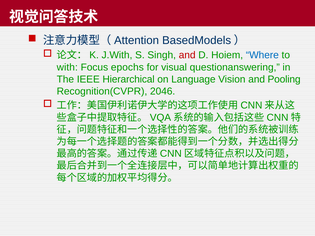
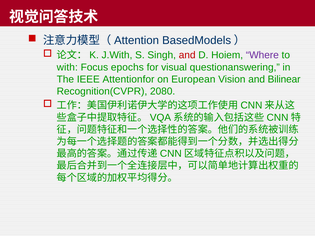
Where colour: blue -> purple
Hierarchical: Hierarchical -> Attentionfor
Language: Language -> European
Pooling: Pooling -> Bilinear
2046: 2046 -> 2080
